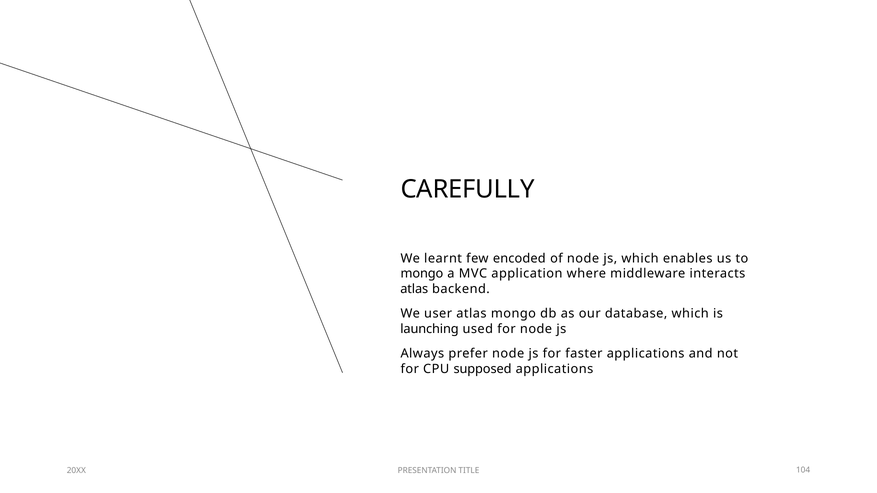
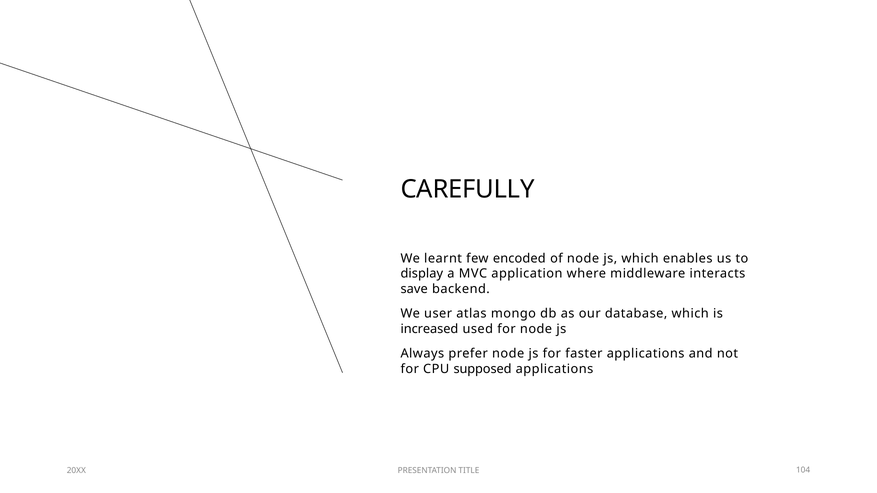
mongo at (422, 274): mongo -> display
atlas at (414, 289): atlas -> save
launching: launching -> increased
